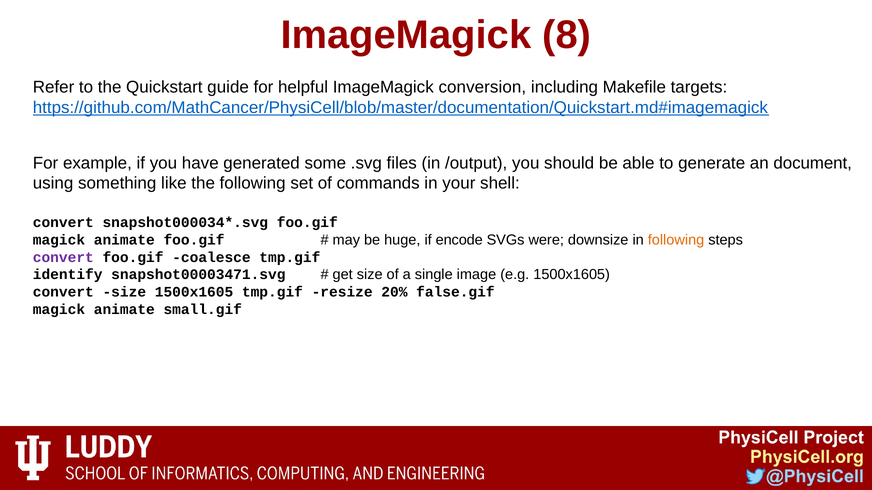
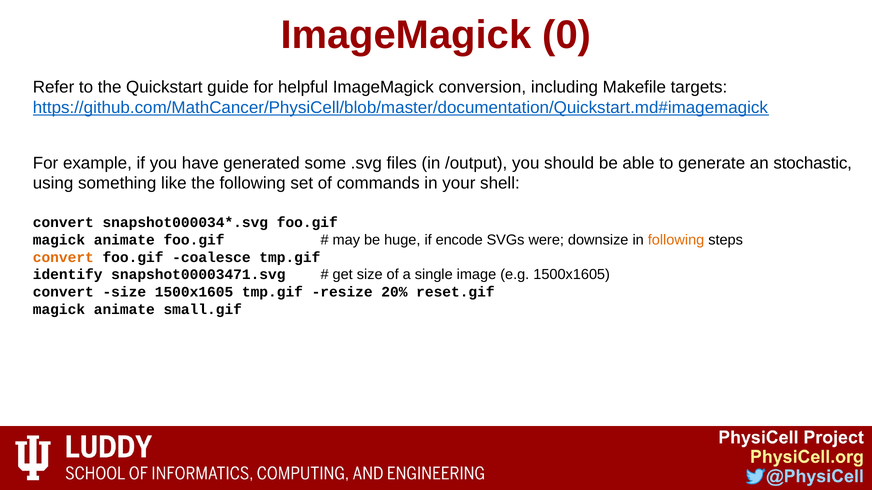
8: 8 -> 0
document: document -> stochastic
convert at (63, 257) colour: purple -> orange
false.gif: false.gif -> reset.gif
